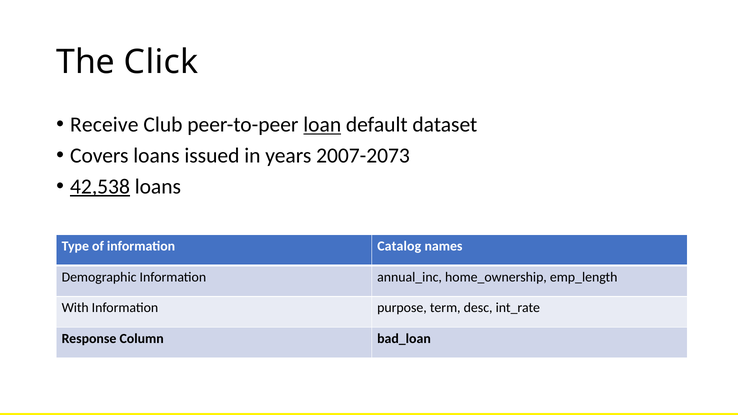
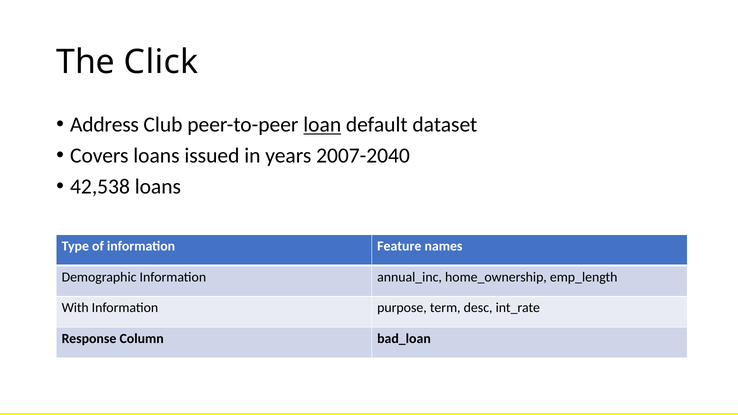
Receive: Receive -> Address
2007-2073: 2007-2073 -> 2007-2040
42,538 underline: present -> none
Catalog: Catalog -> Feature
